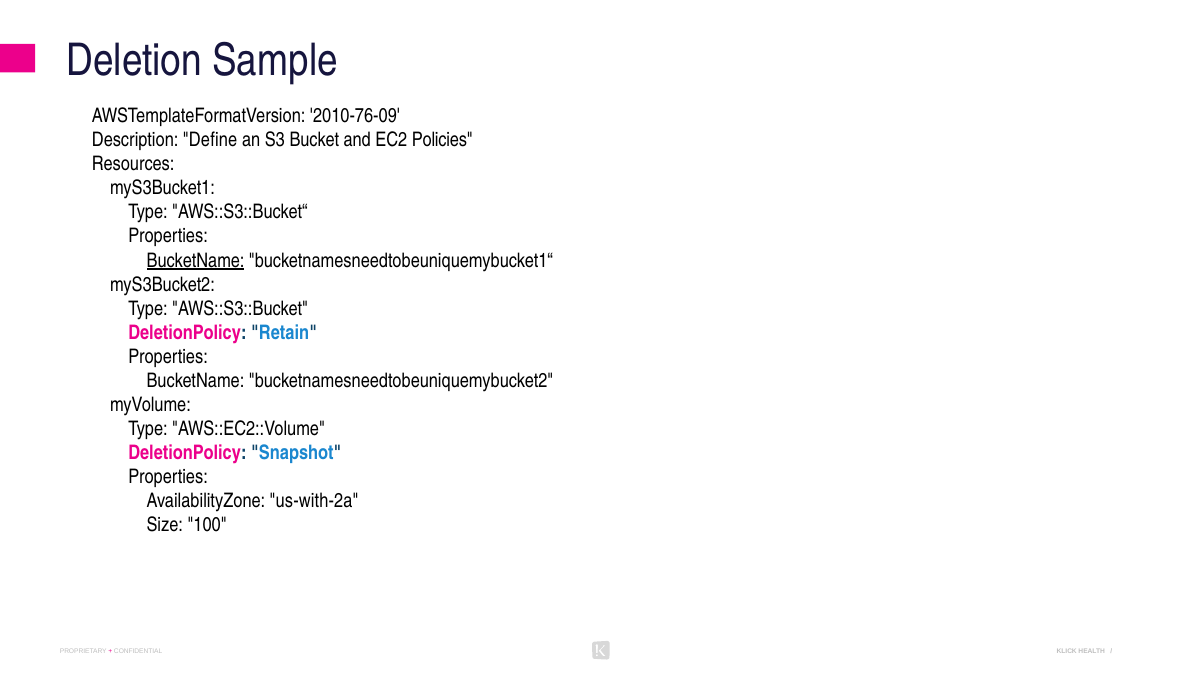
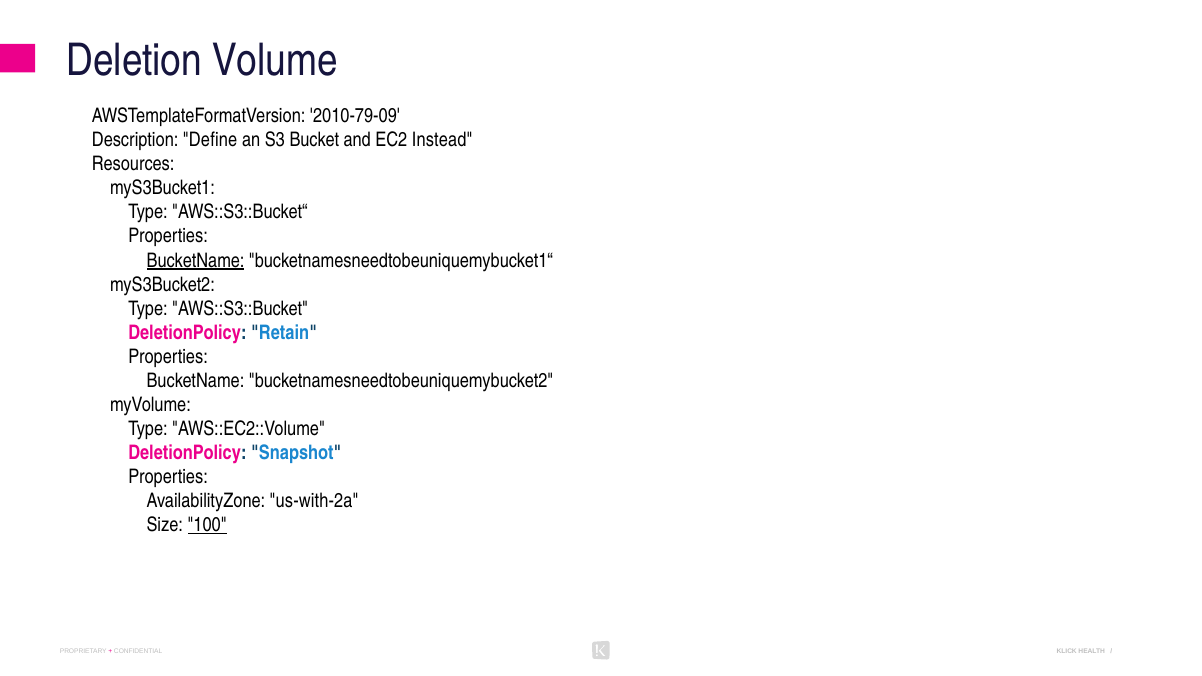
Sample: Sample -> Volume
2010-76-09: 2010-76-09 -> 2010-79-09
Policies: Policies -> Instead
100 underline: none -> present
